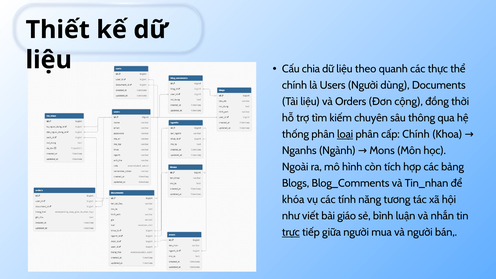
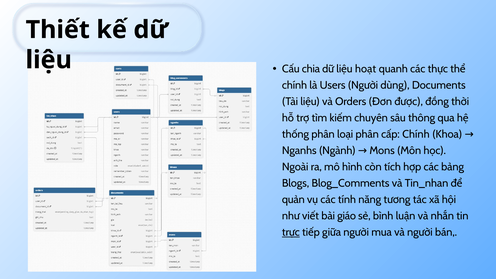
theo: theo -> hoạt
cộng: cộng -> được
loại underline: present -> none
khóa: khóa -> quản
